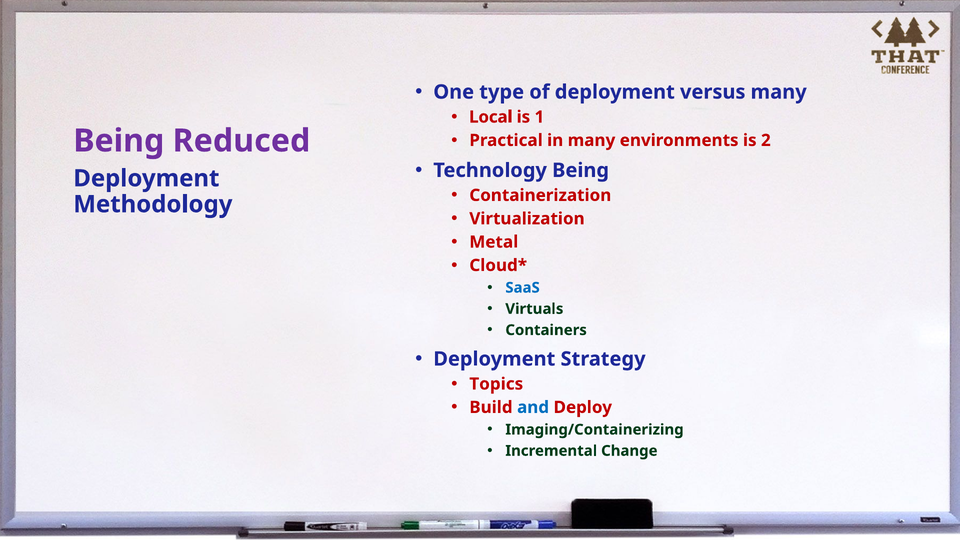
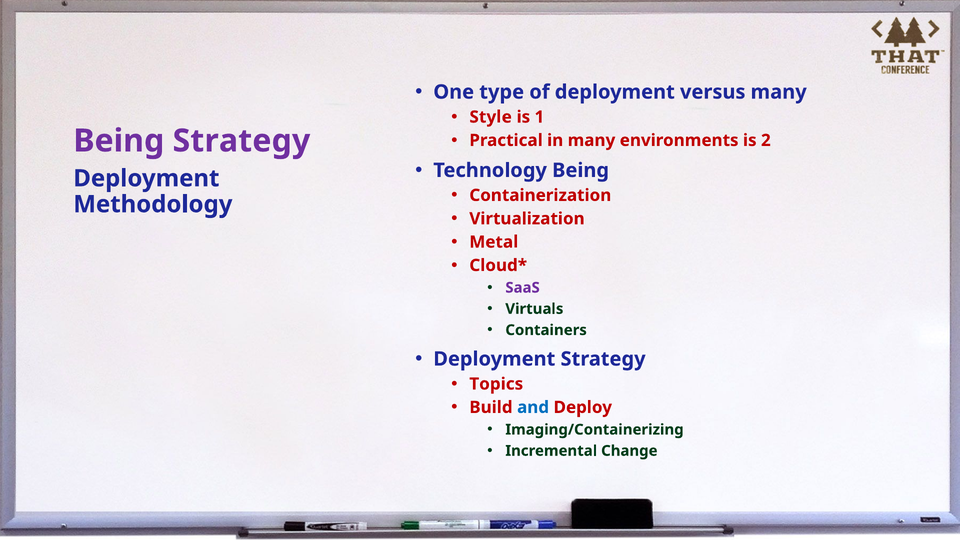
Local: Local -> Style
Being Reduced: Reduced -> Strategy
SaaS colour: blue -> purple
